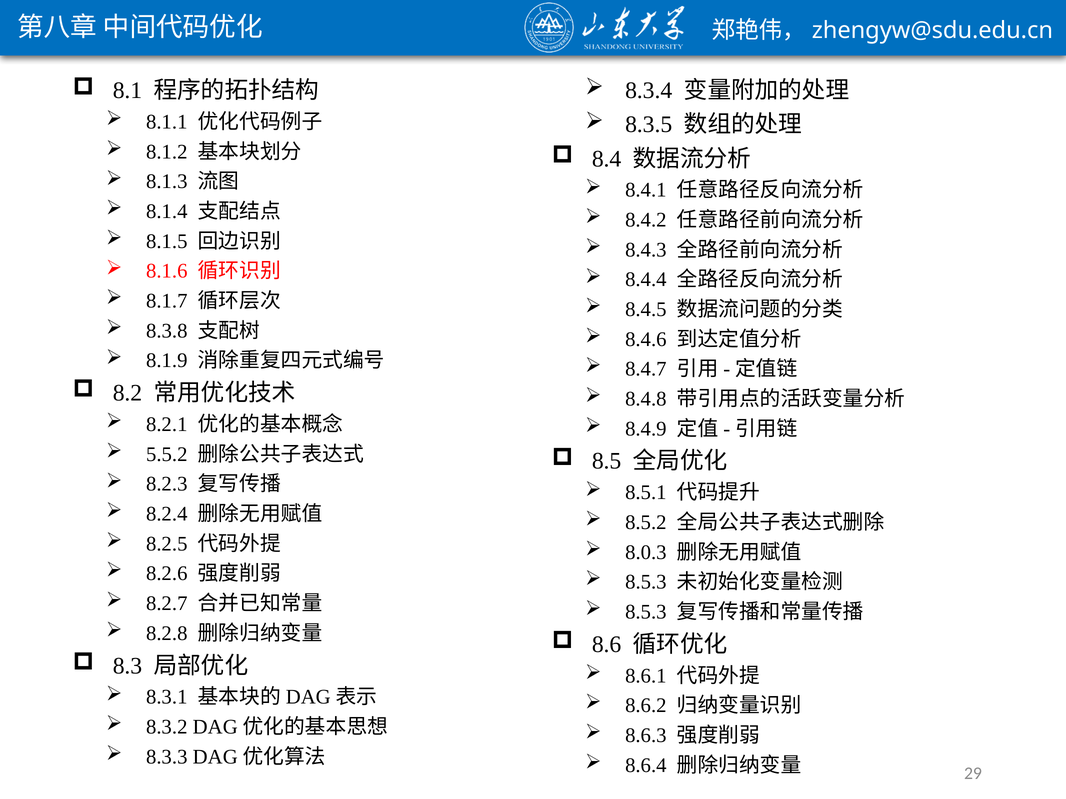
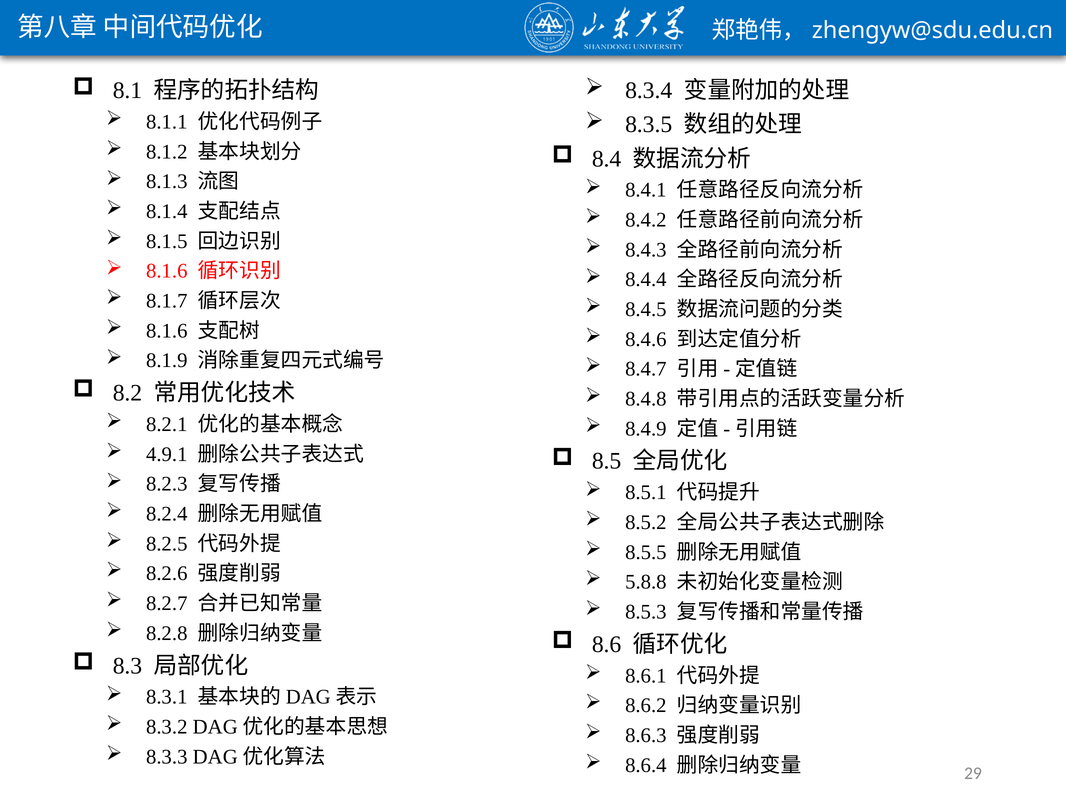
8.3.8 at (167, 331): 8.3.8 -> 8.1.6
5.5.2: 5.5.2 -> 4.9.1
8.0.3: 8.0.3 -> 8.5.5
8.5.3 at (646, 582): 8.5.3 -> 5.8.8
